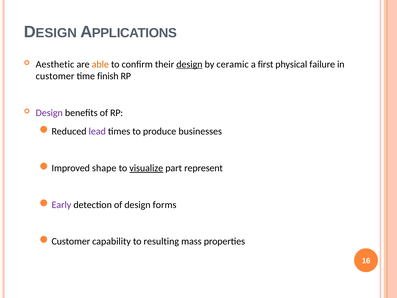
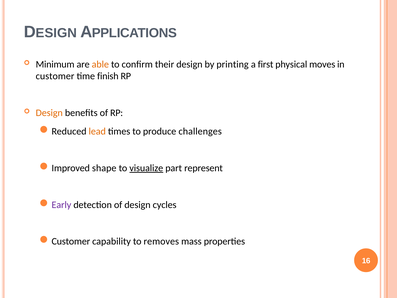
Aesthetic: Aesthetic -> Minimum
design at (189, 64) underline: present -> none
ceramic: ceramic -> printing
failure: failure -> moves
Design at (49, 113) colour: purple -> orange
lead colour: purple -> orange
businesses: businesses -> challenges
forms: forms -> cycles
resulting: resulting -> removes
